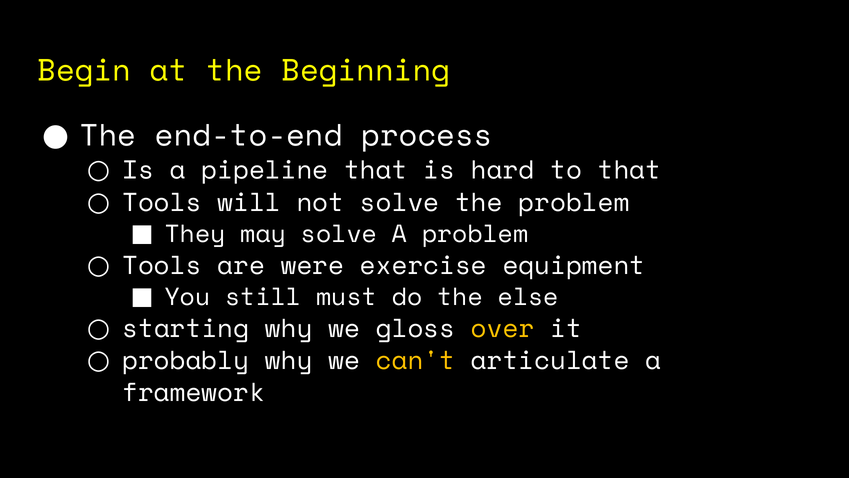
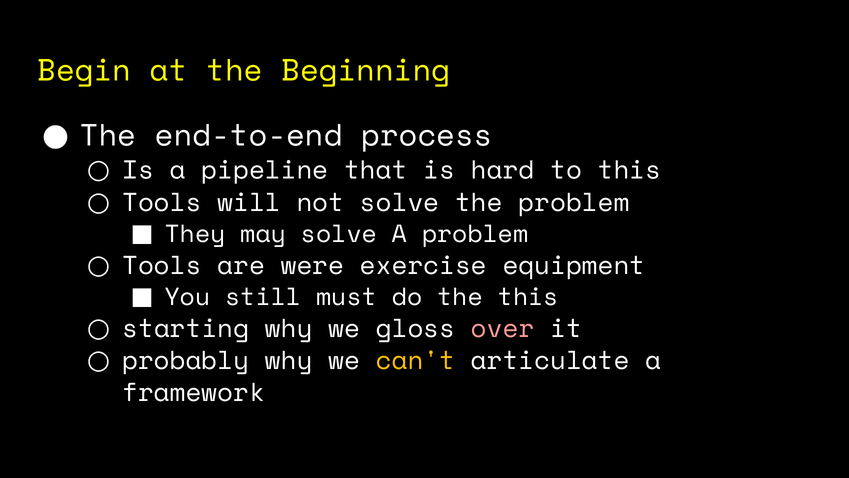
to that: that -> this
the else: else -> this
over colour: yellow -> pink
